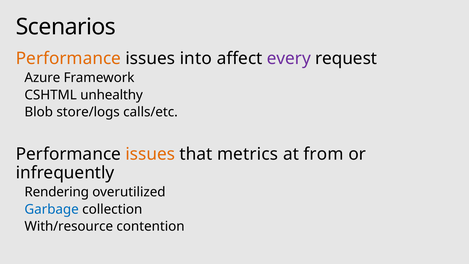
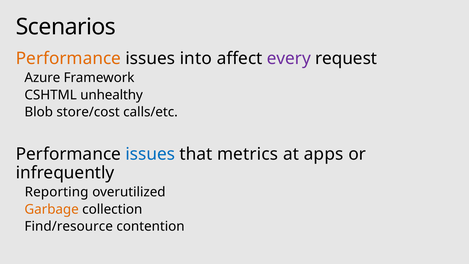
store/logs: store/logs -> store/cost
issues at (150, 154) colour: orange -> blue
from: from -> apps
Rendering: Rendering -> Reporting
Garbage colour: blue -> orange
With/resource: With/resource -> Find/resource
